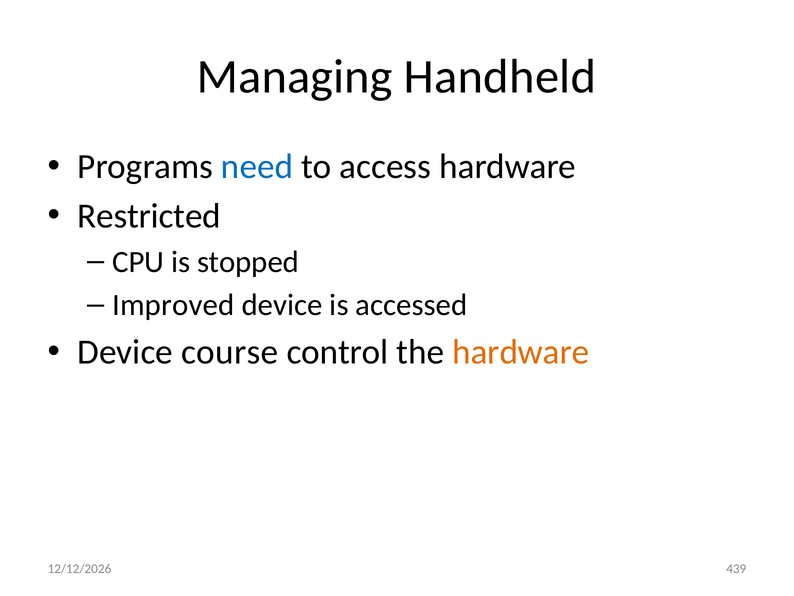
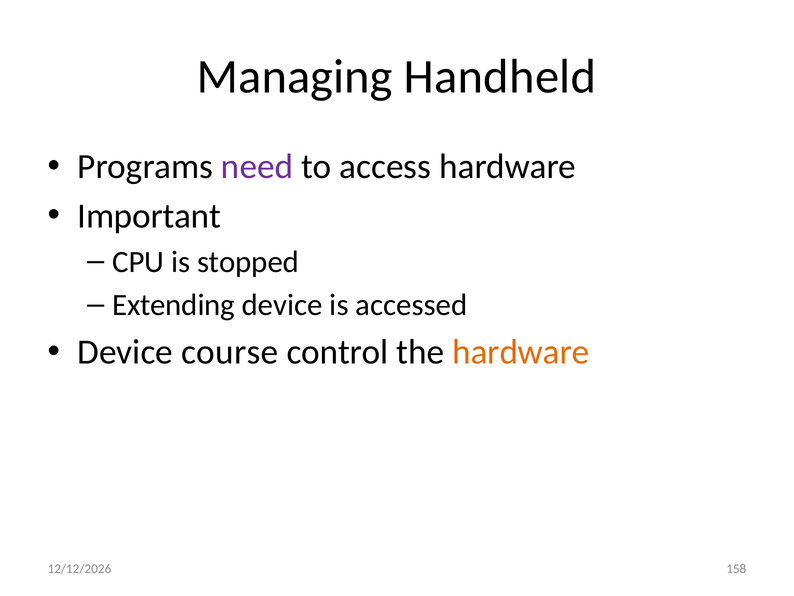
need colour: blue -> purple
Restricted: Restricted -> Important
Improved: Improved -> Extending
439: 439 -> 158
